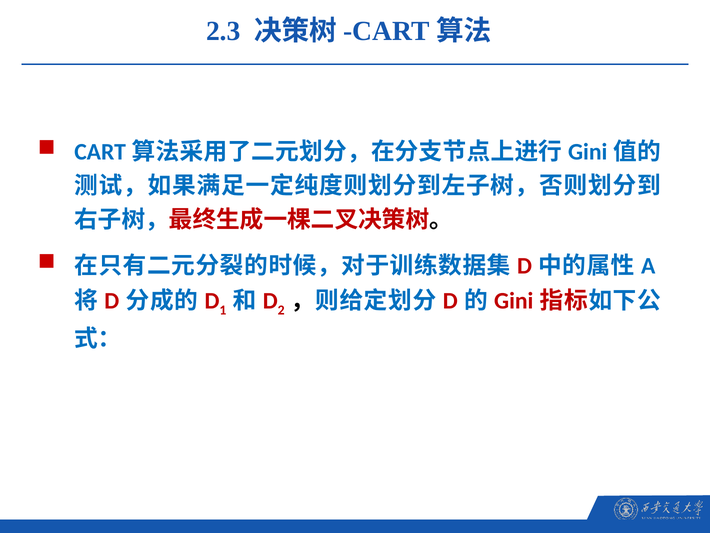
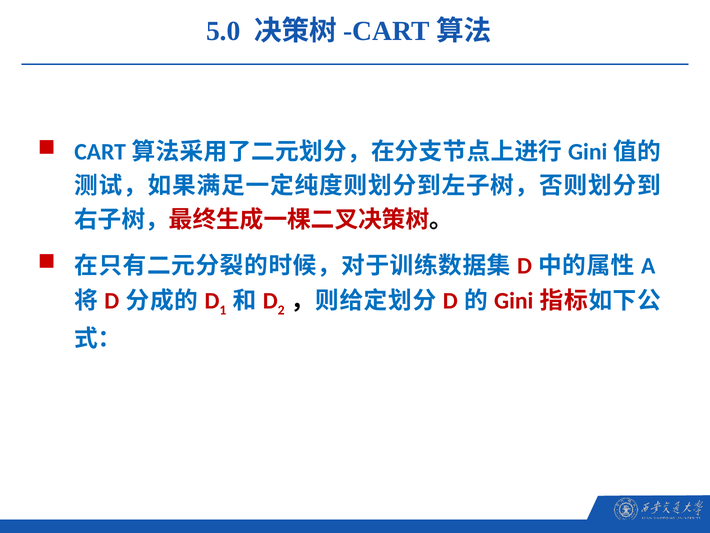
2.3: 2.3 -> 5.0
